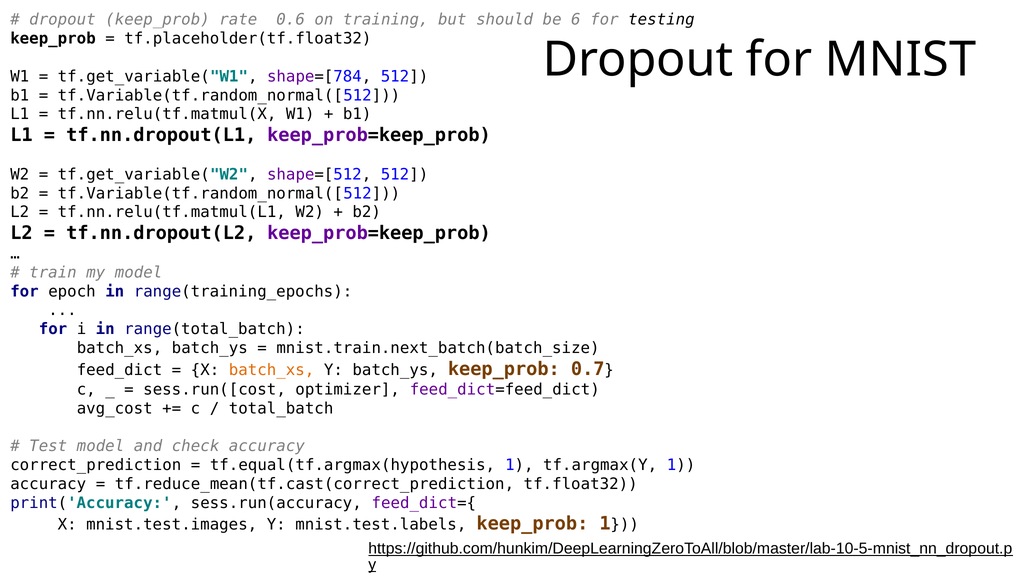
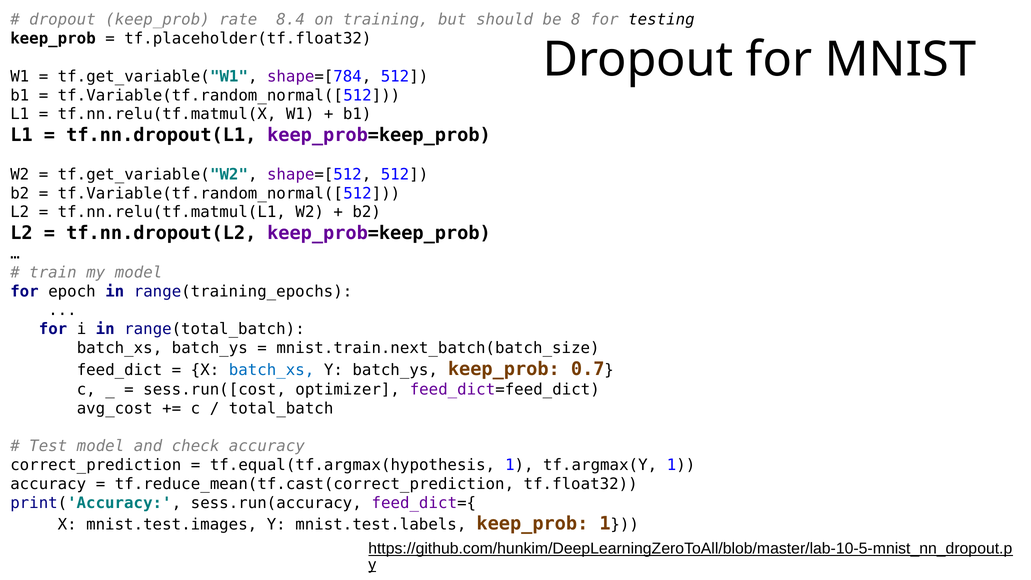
0.6: 0.6 -> 8.4
6: 6 -> 8
batch_xs at (272, 370) colour: orange -> blue
